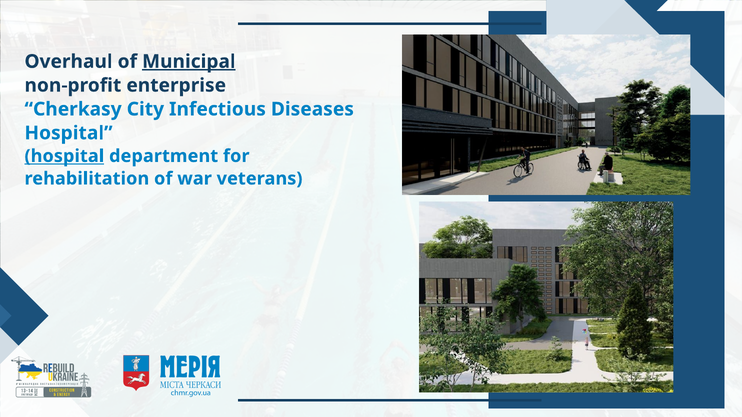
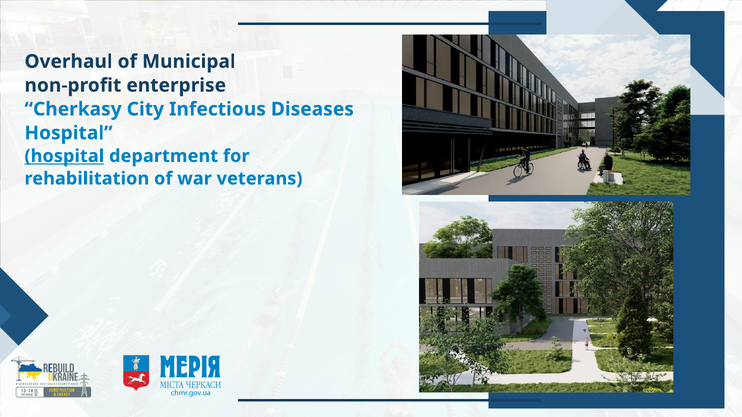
Municipal underline: present -> none
